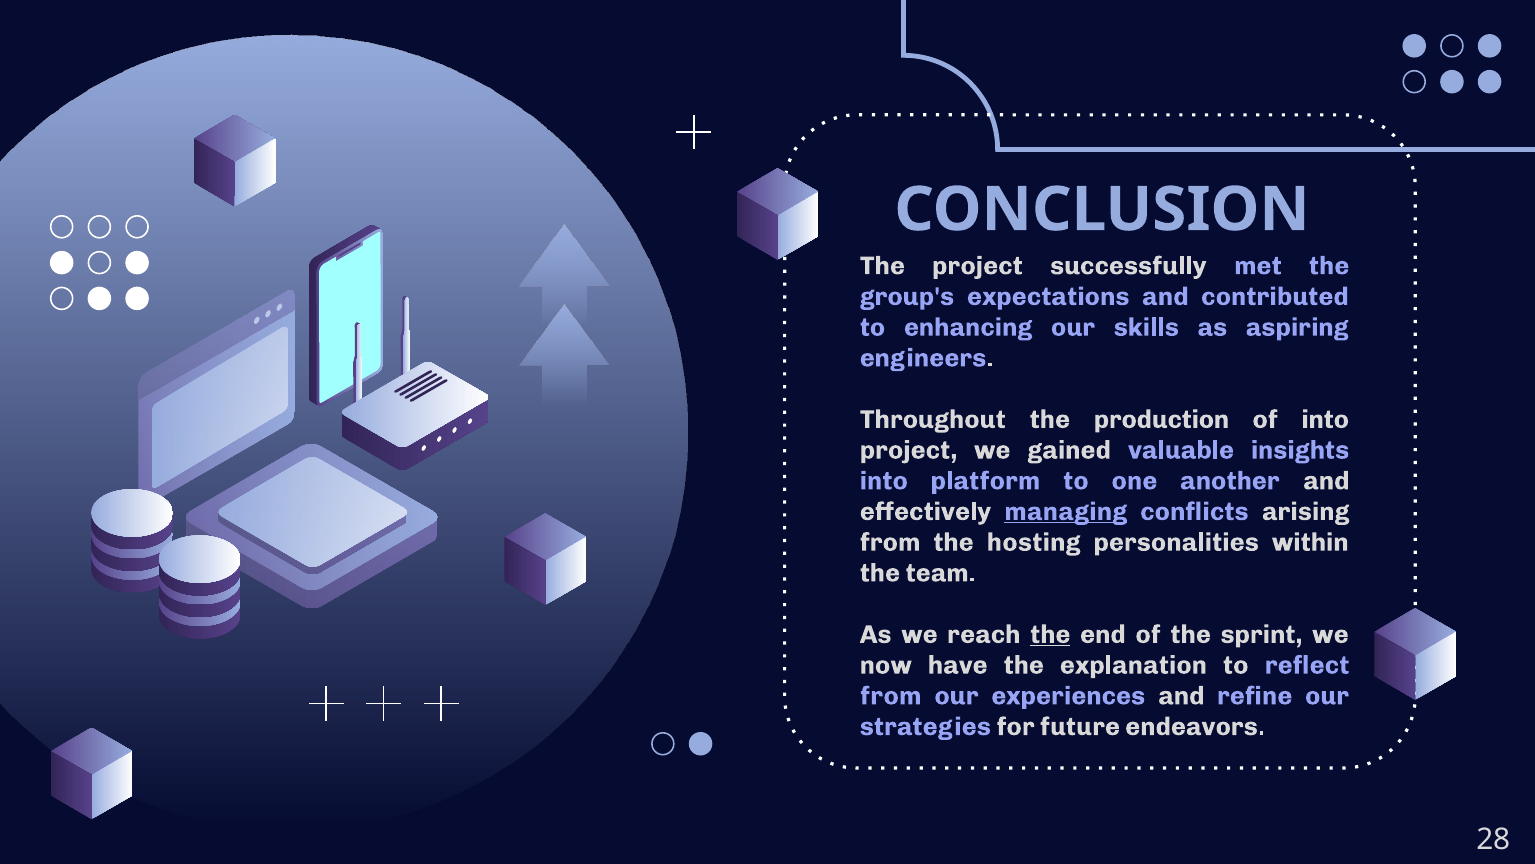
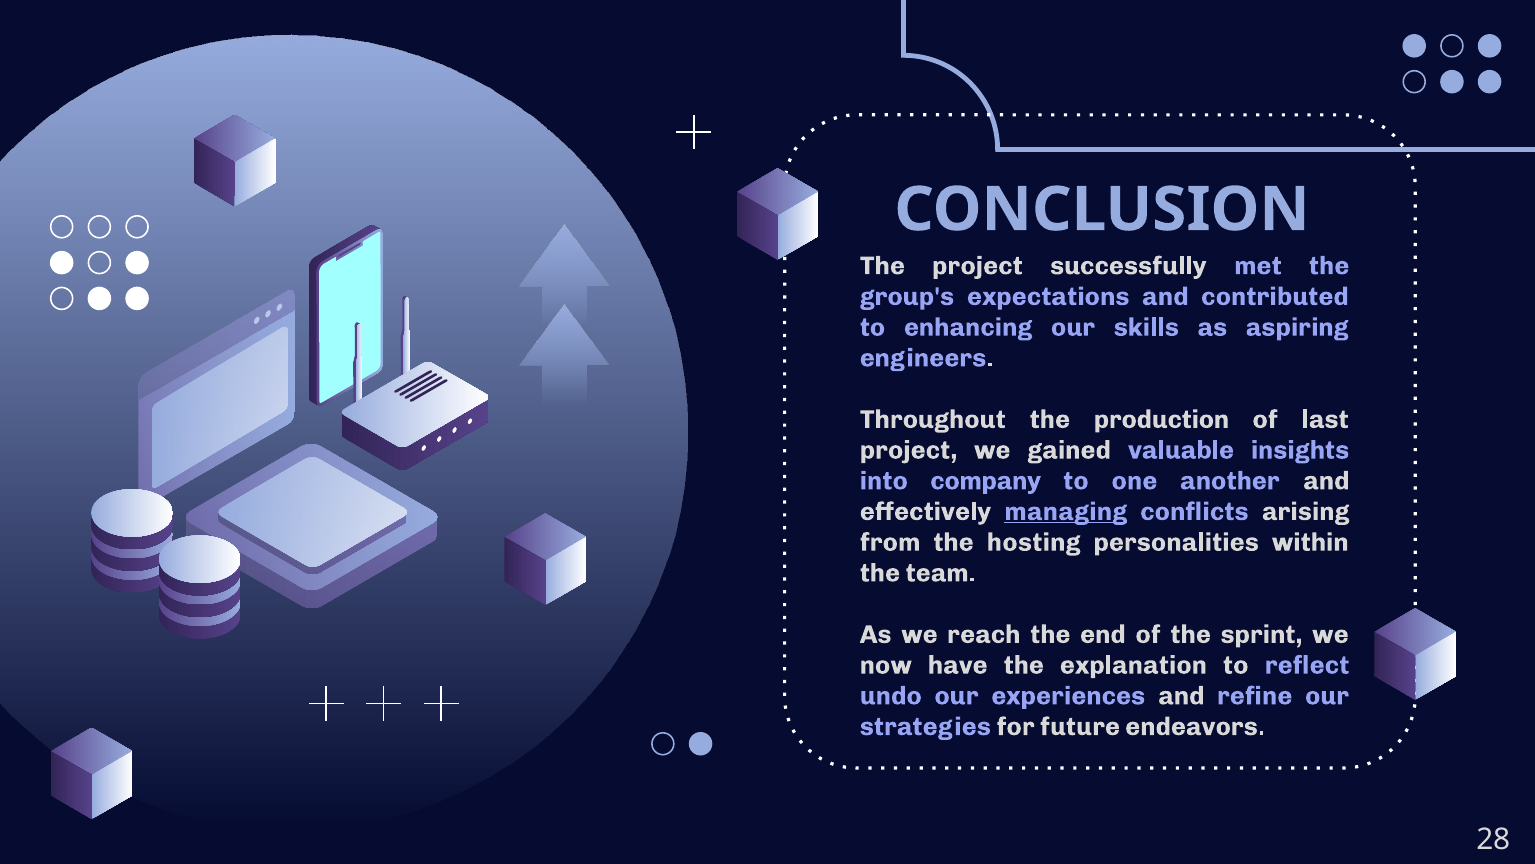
of into: into -> last
platform: platform -> company
the at (1050, 634) underline: present -> none
from at (891, 695): from -> undo
